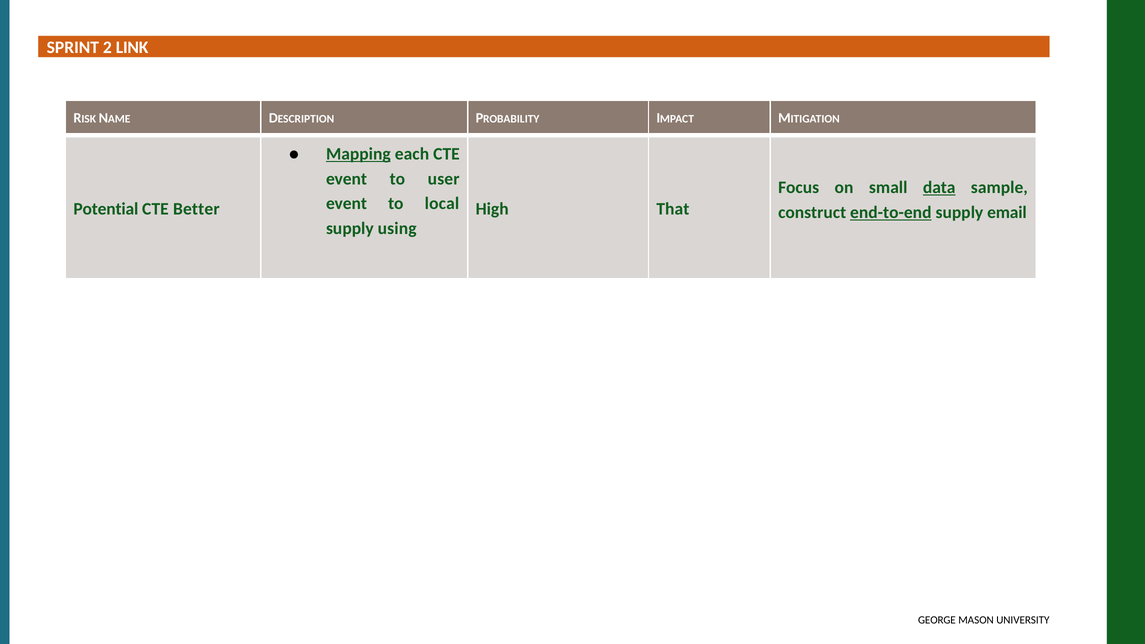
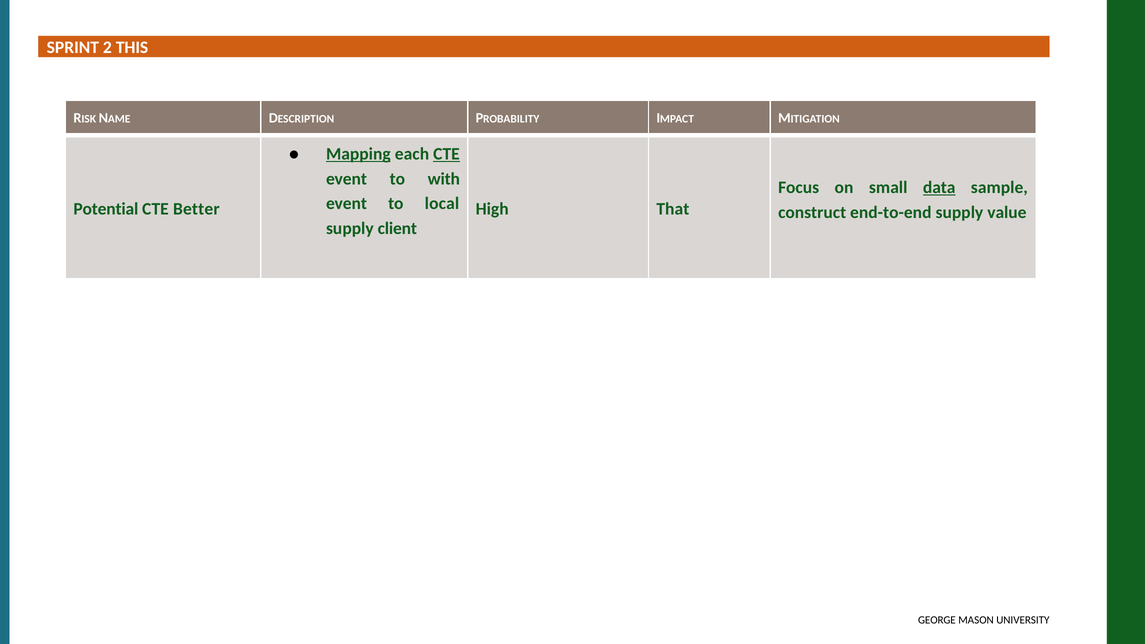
LINK: LINK -> THIS
CTE at (446, 154) underline: none -> present
user: user -> with
end-to-end underline: present -> none
email: email -> value
using: using -> client
